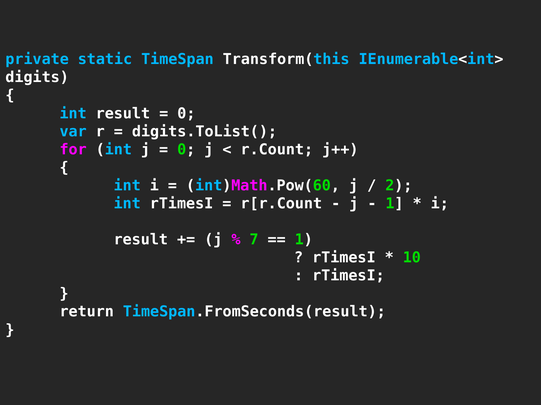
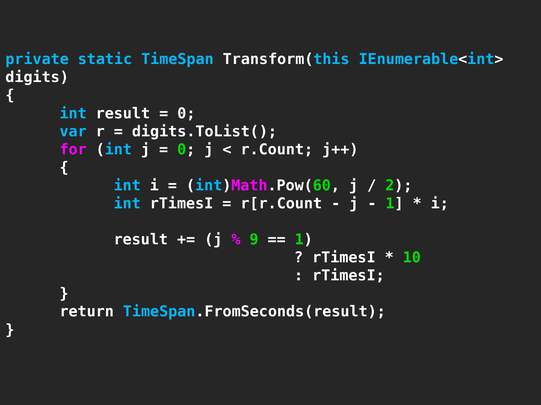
7: 7 -> 9
